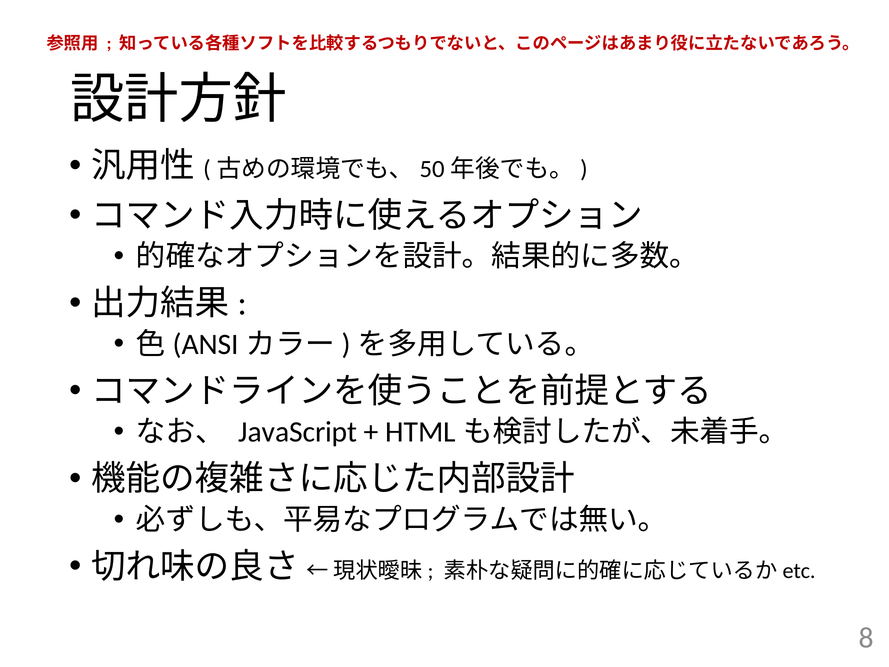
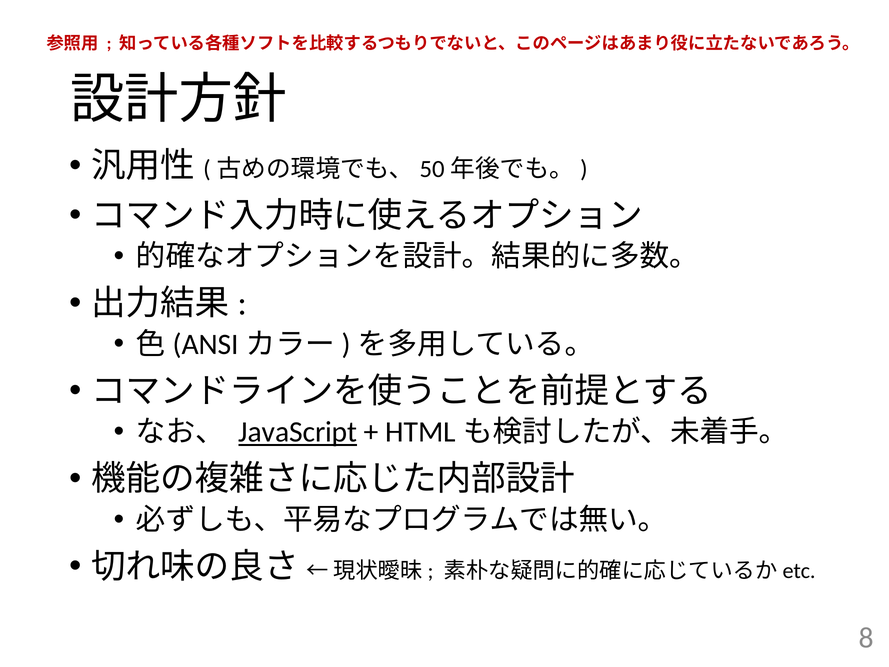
JavaScript underline: none -> present
